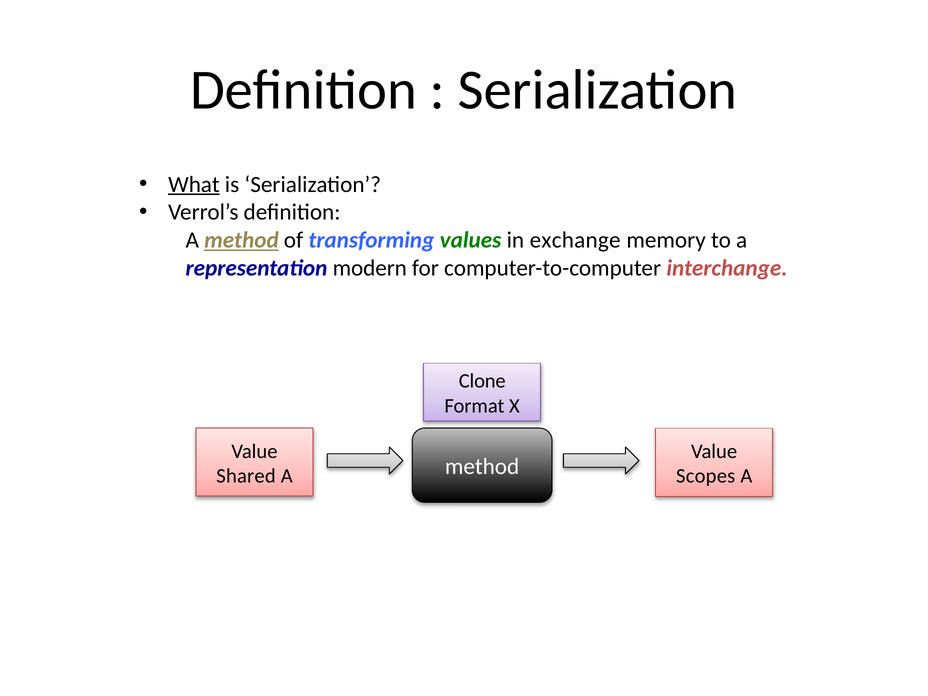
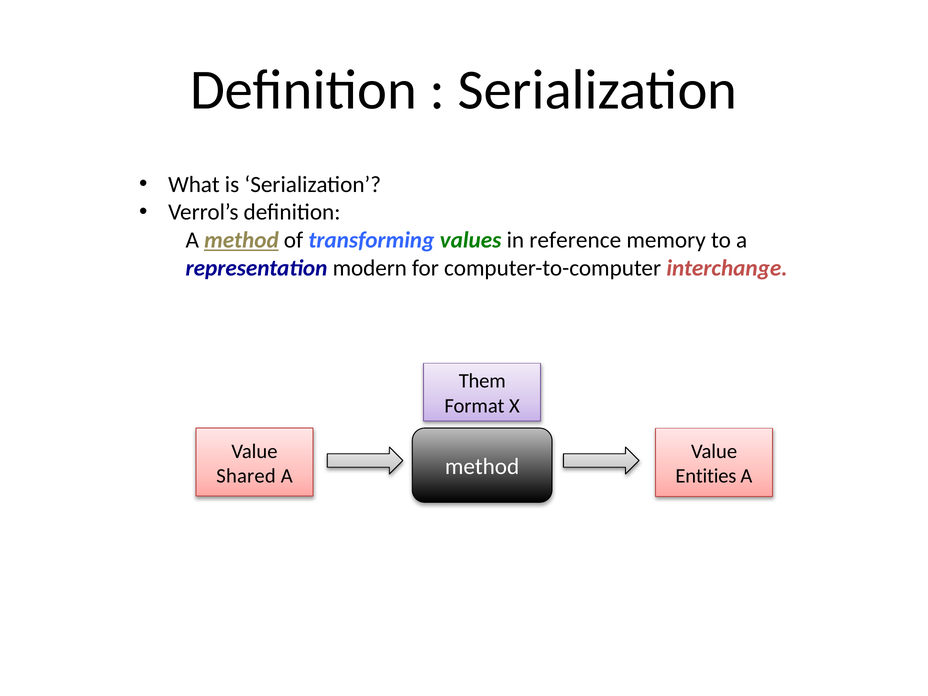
What underline: present -> none
exchange: exchange -> reference
Clone: Clone -> Them
Scopes: Scopes -> Entities
